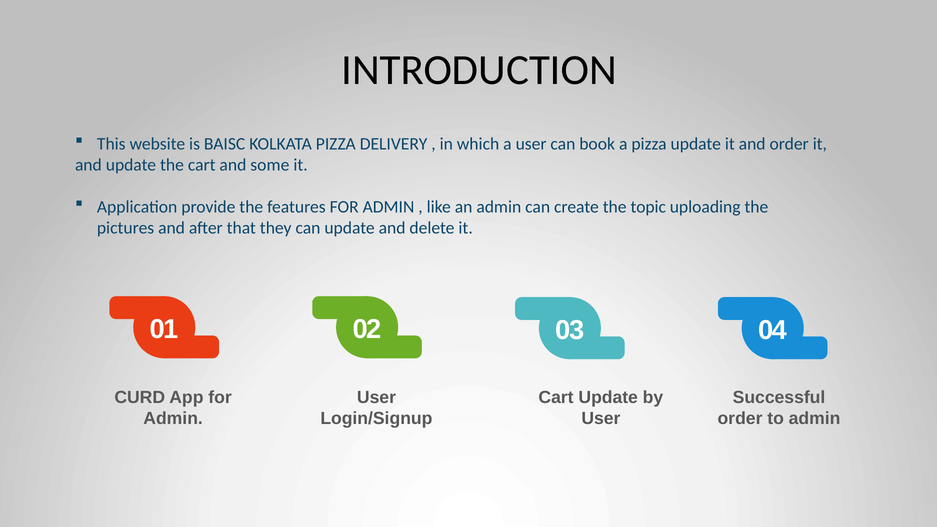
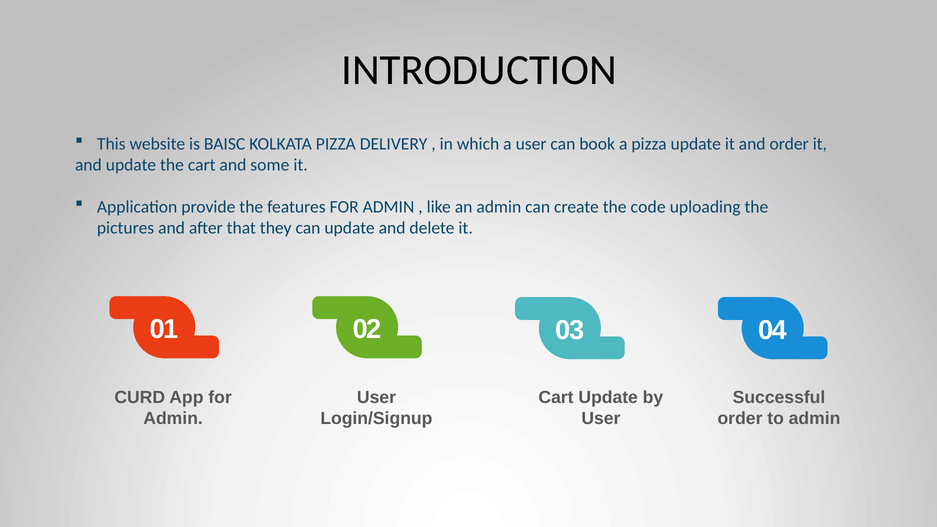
topic: topic -> code
